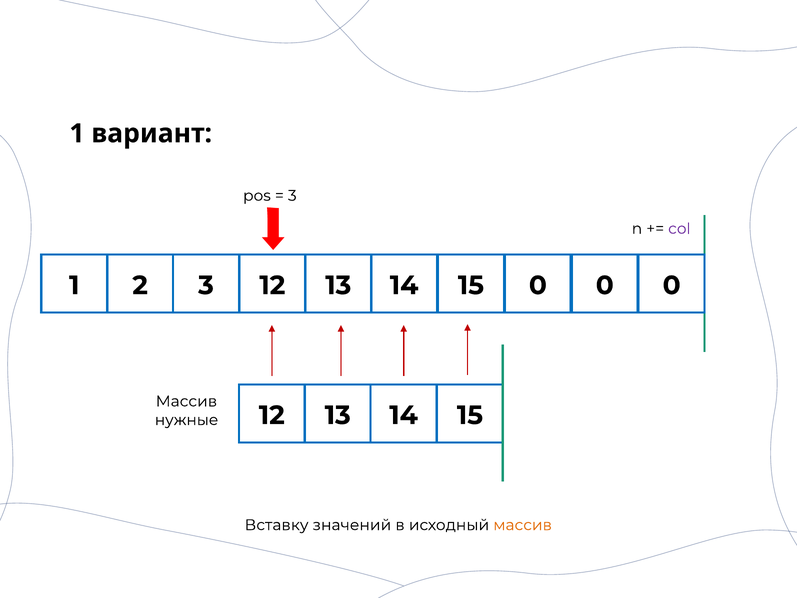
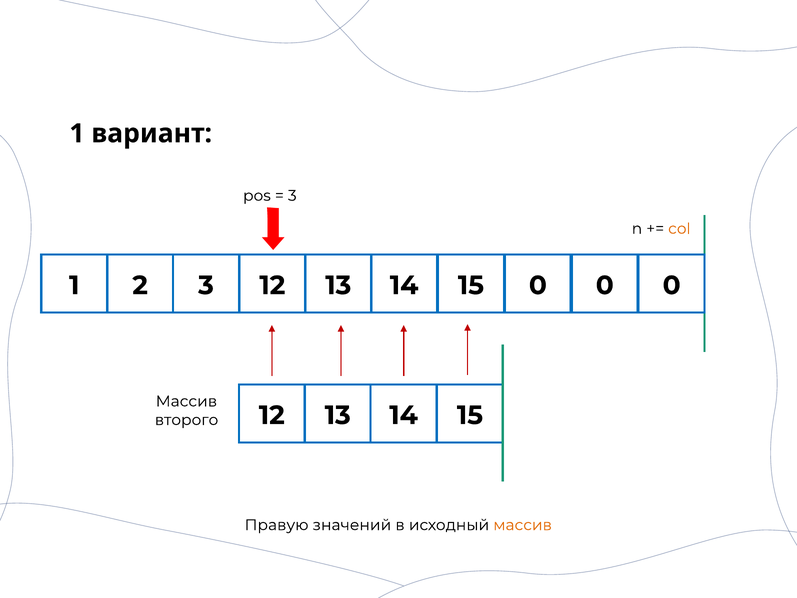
col colour: purple -> orange
нужные: нужные -> второго
Вставку: Вставку -> Правую
